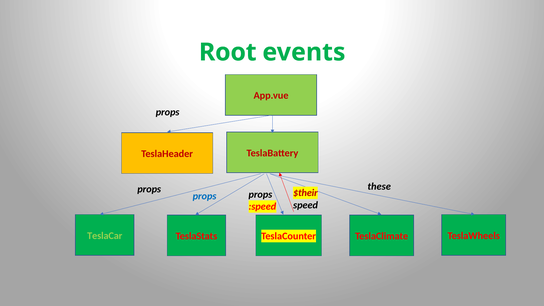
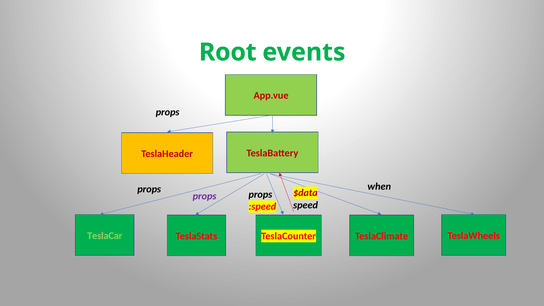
these: these -> when
$their: $their -> $data
props at (205, 196) colour: blue -> purple
